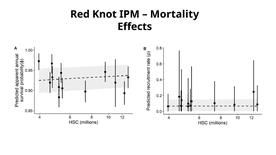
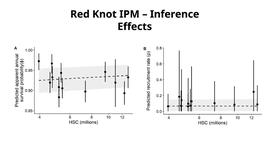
Mortality: Mortality -> Inference
